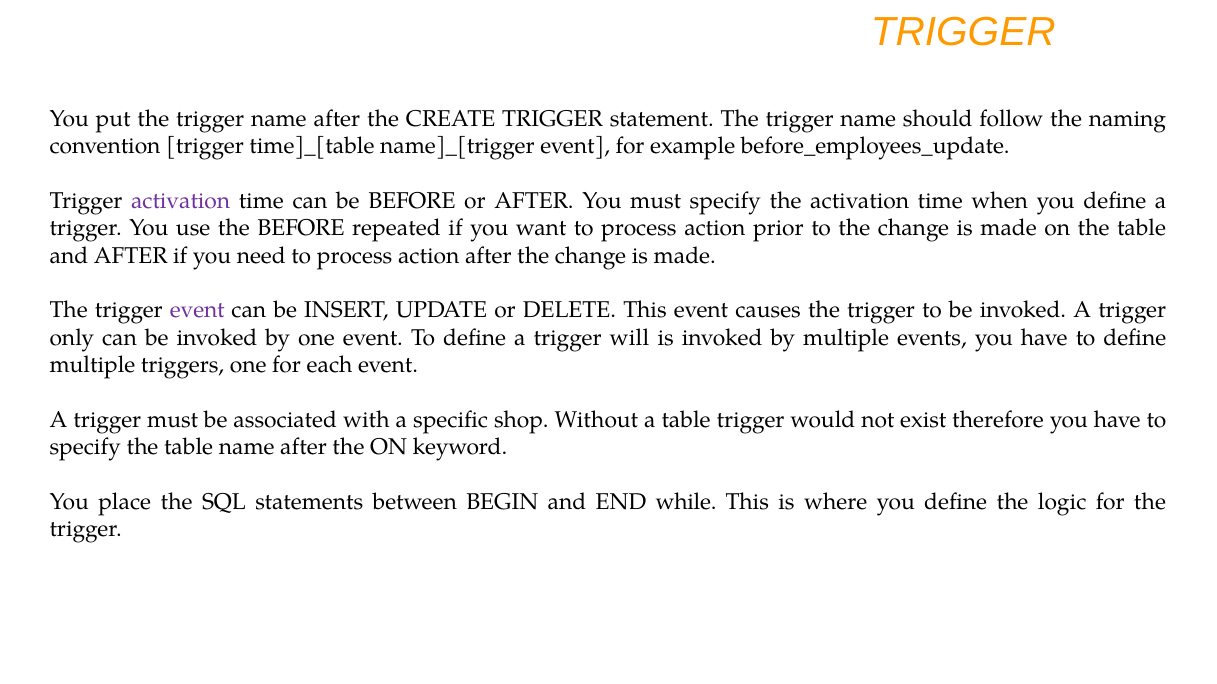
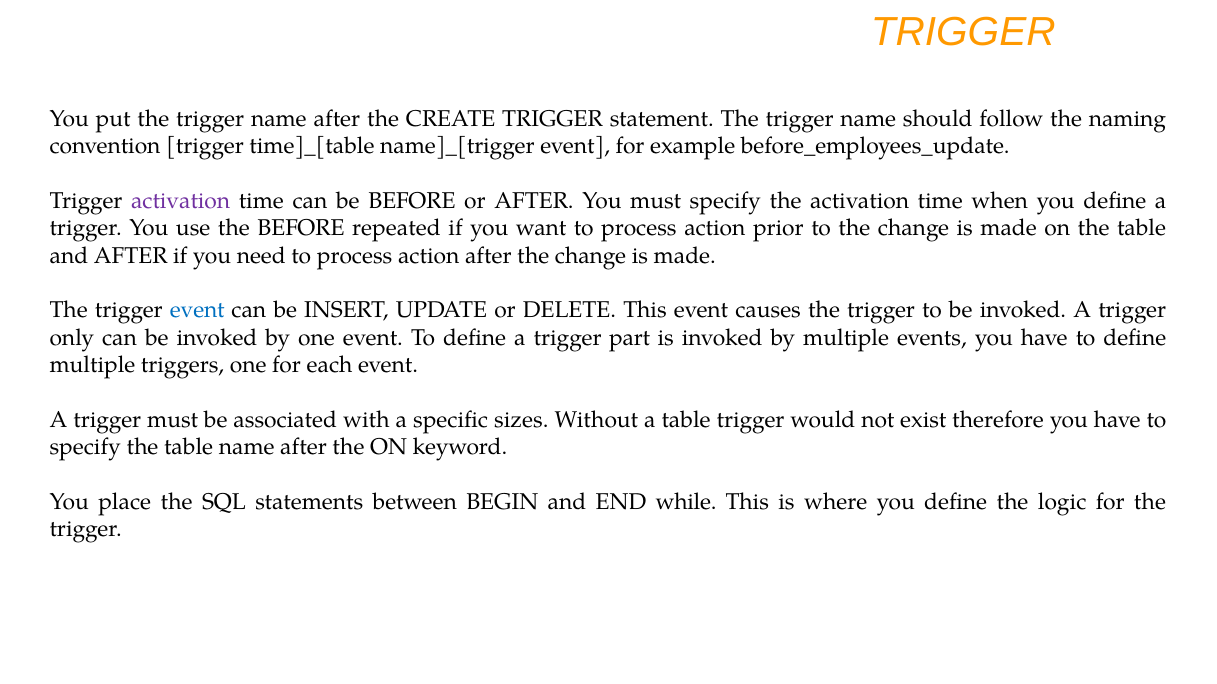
event at (197, 311) colour: purple -> blue
will: will -> part
shop: shop -> sizes
